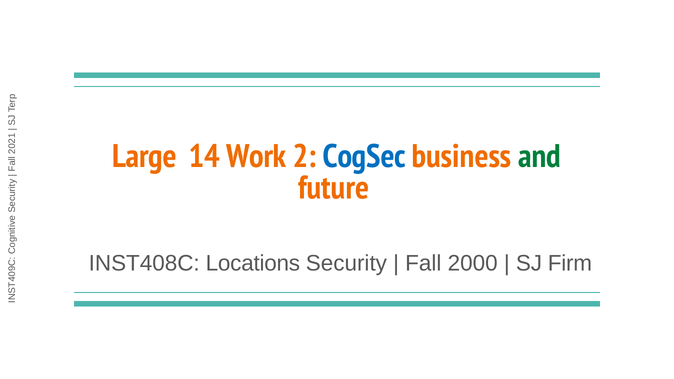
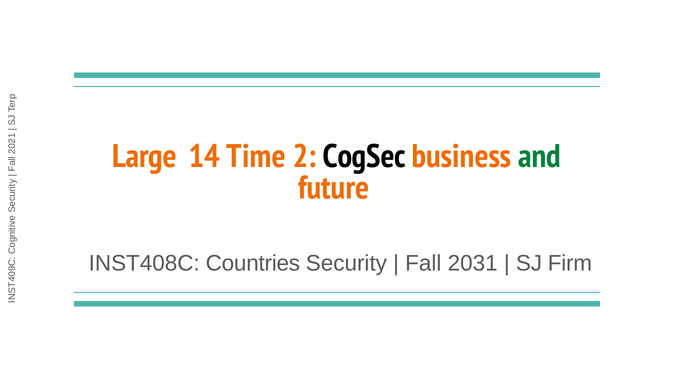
Work: Work -> Time
CogSec colour: blue -> black
Locations: Locations -> Countries
2000: 2000 -> 2031
